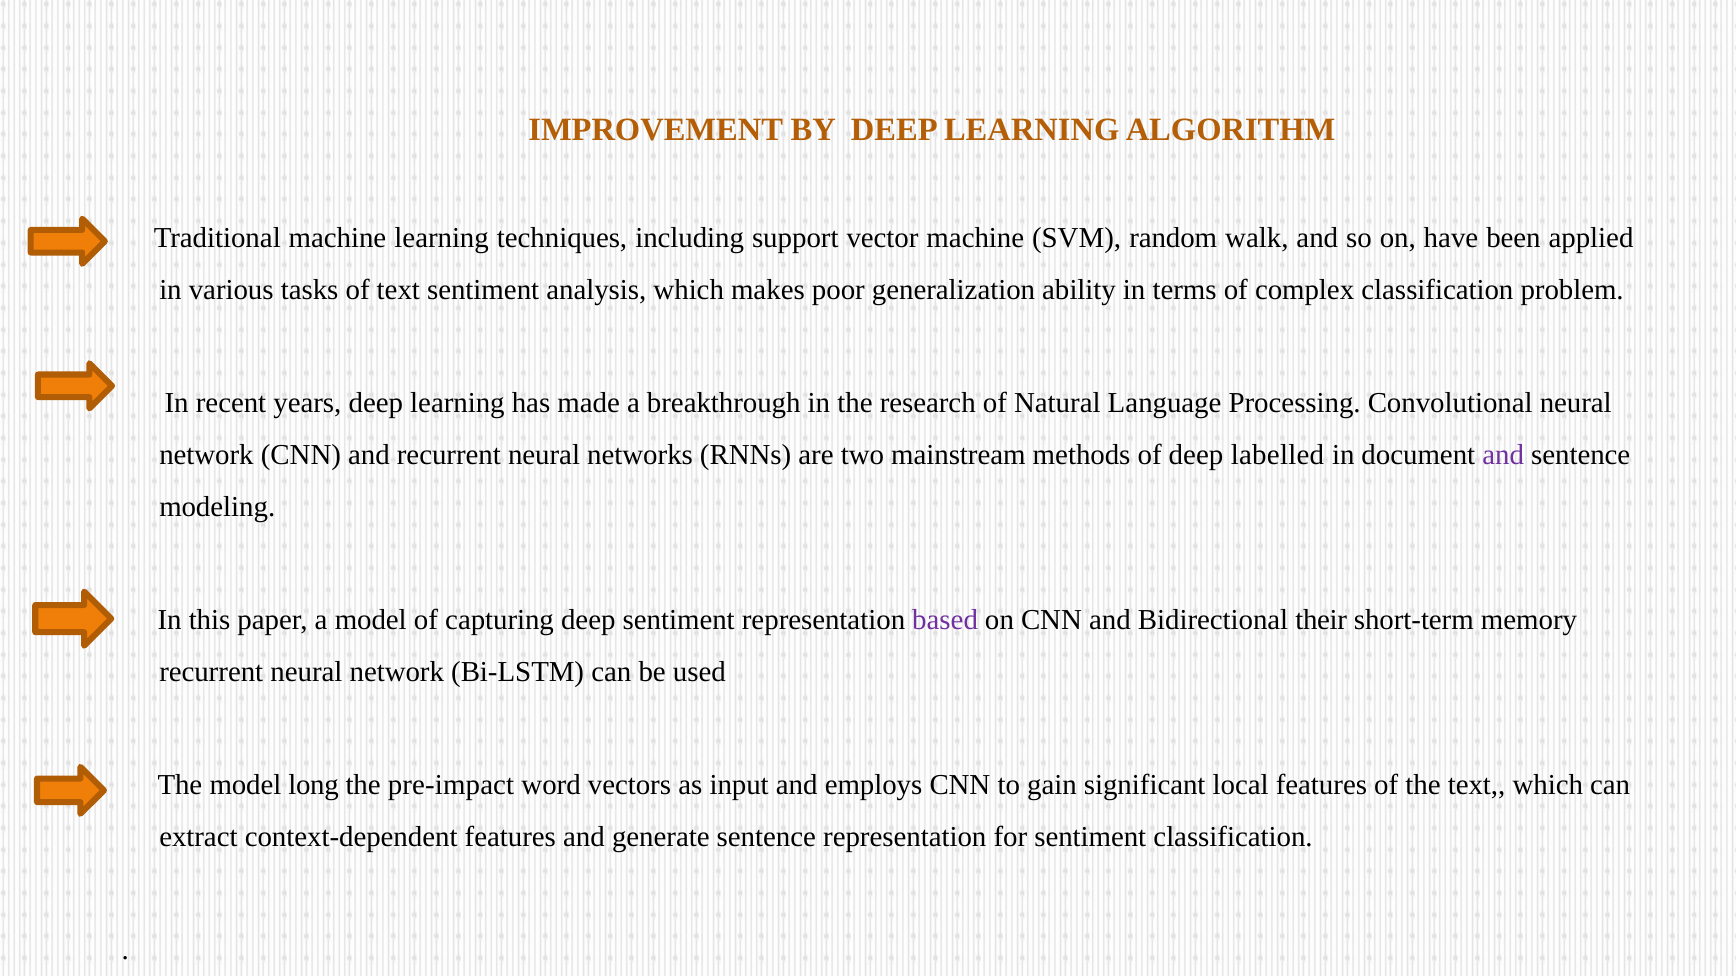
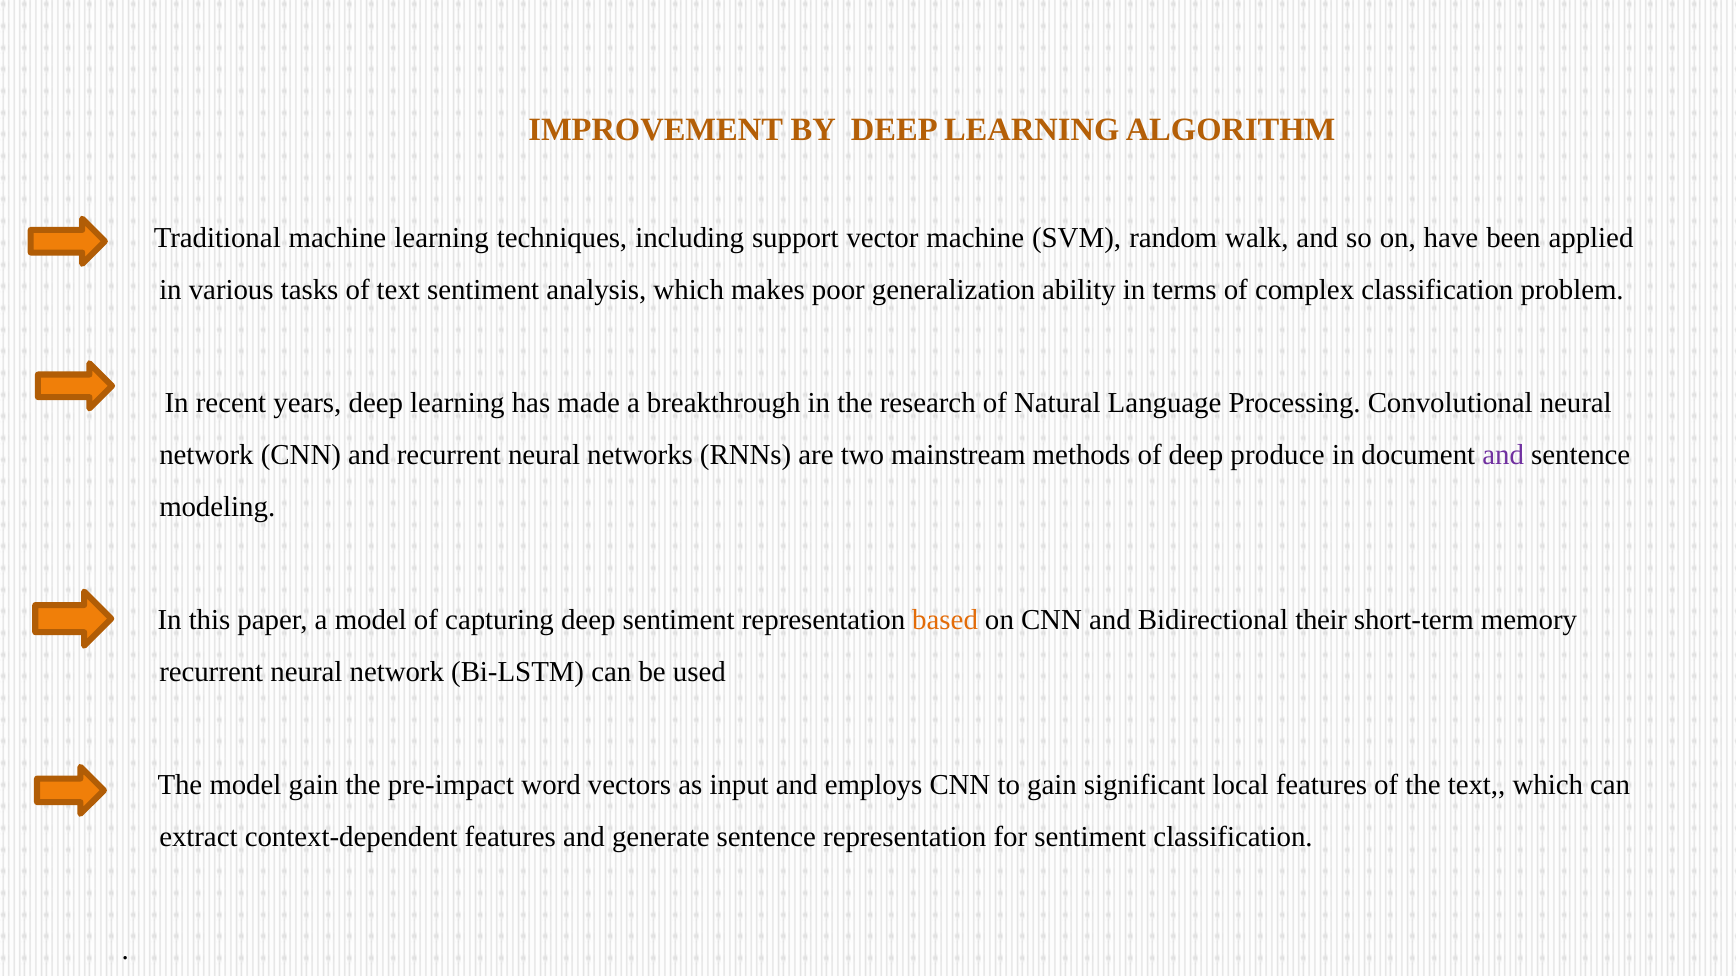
labelled: labelled -> produce
based colour: purple -> orange
model long: long -> gain
